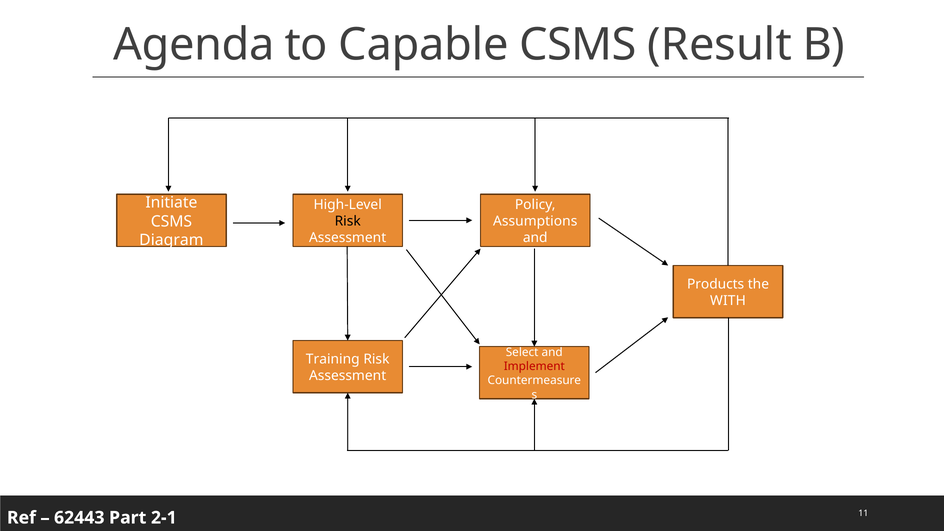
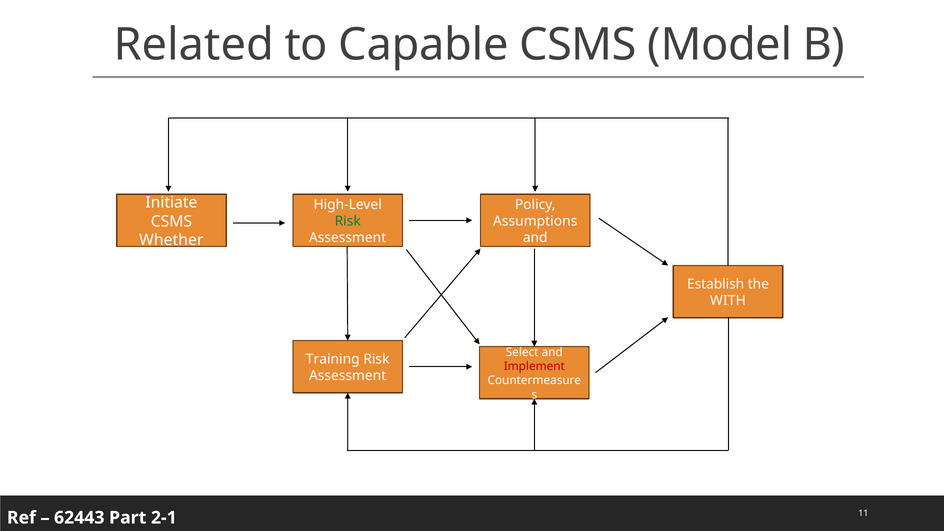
Agenda: Agenda -> Related
Result: Result -> Model
Risk at (348, 221) colour: black -> green
Diagram: Diagram -> Whether
Products at (716, 284): Products -> Establish
